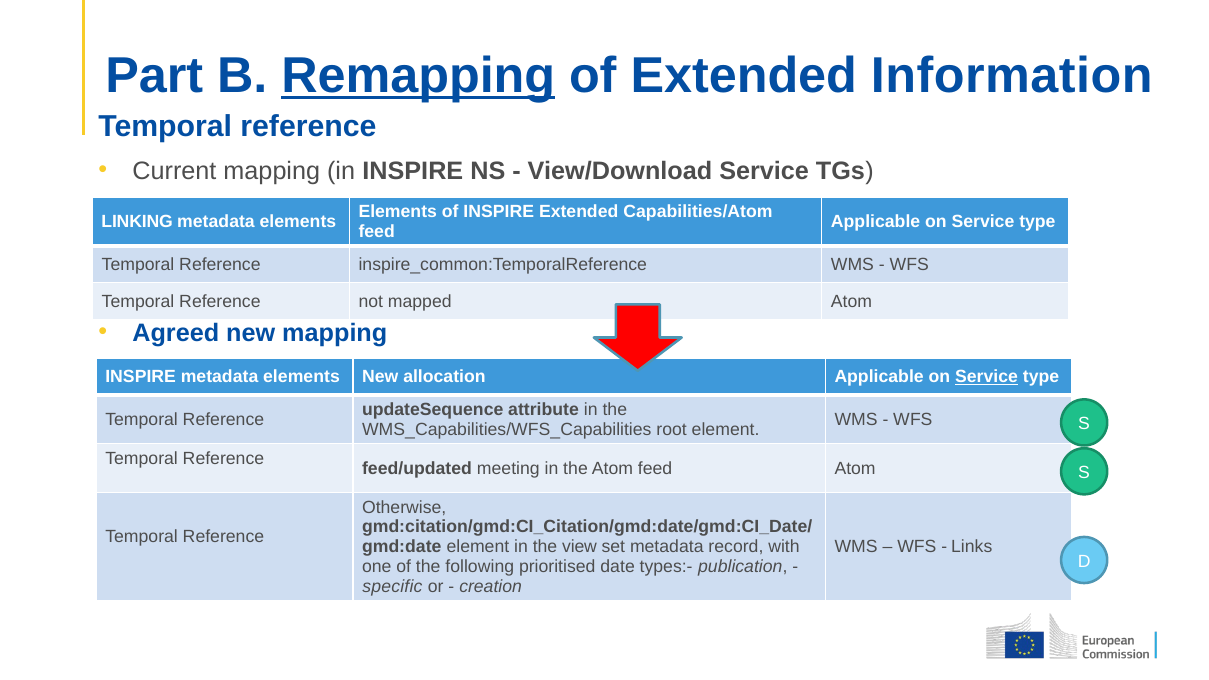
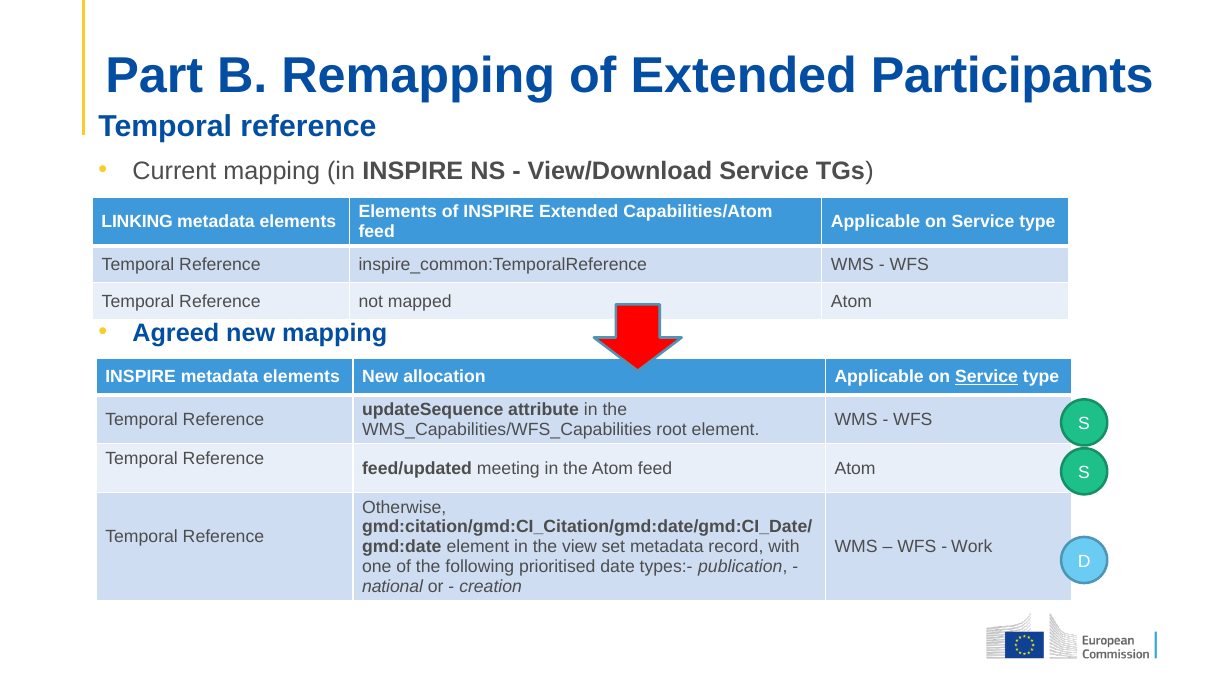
Remapping underline: present -> none
Information: Information -> Participants
Links: Links -> Work
specific: specific -> national
